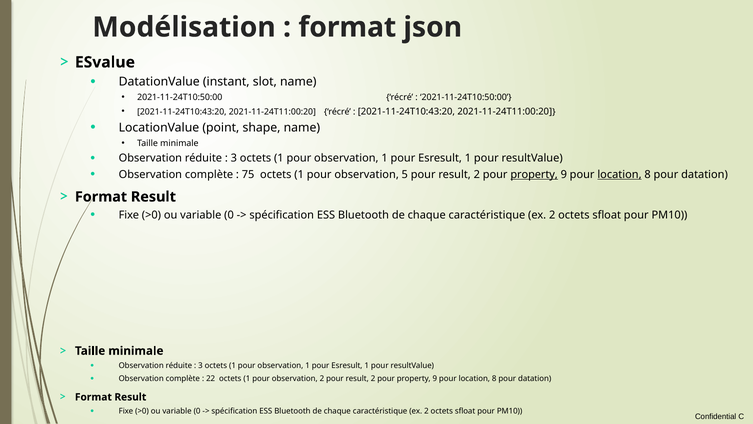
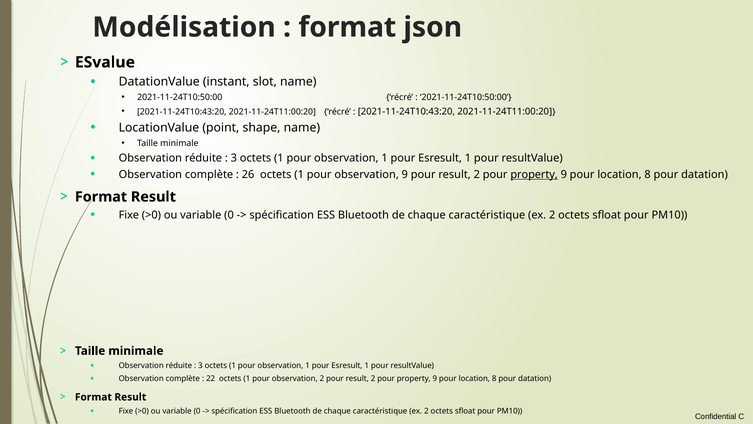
75: 75 -> 26
observation 5: 5 -> 9
location at (619, 174) underline: present -> none
